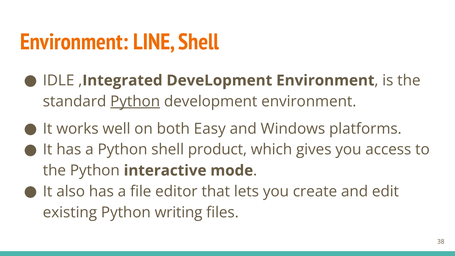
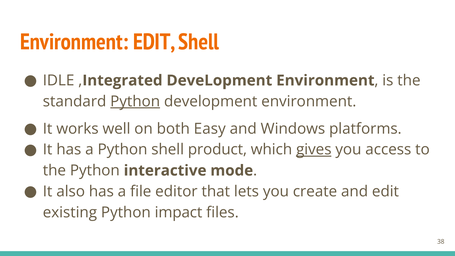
Environment LINE: LINE -> EDIT
gives underline: none -> present
writing: writing -> impact
